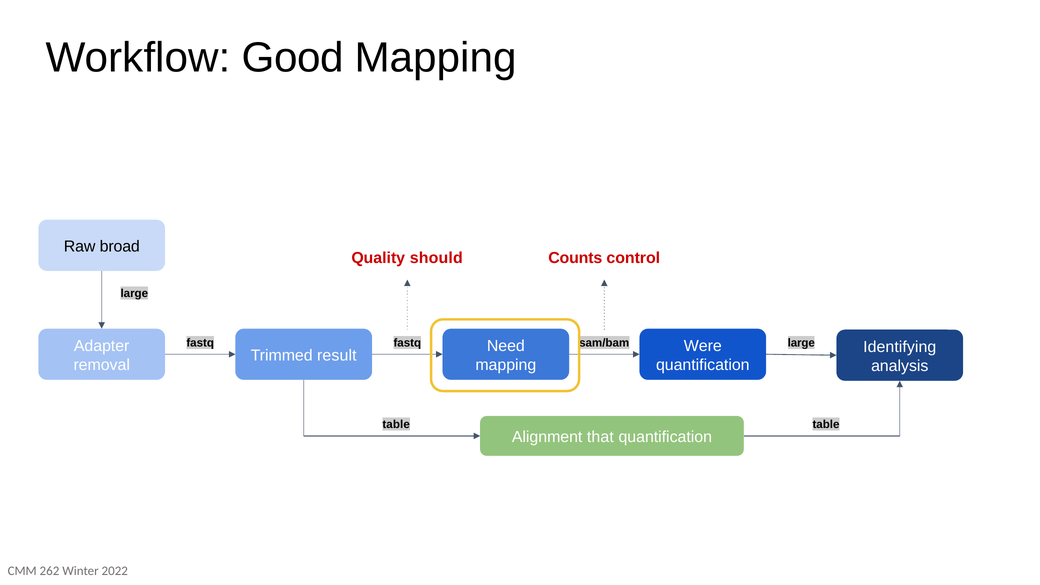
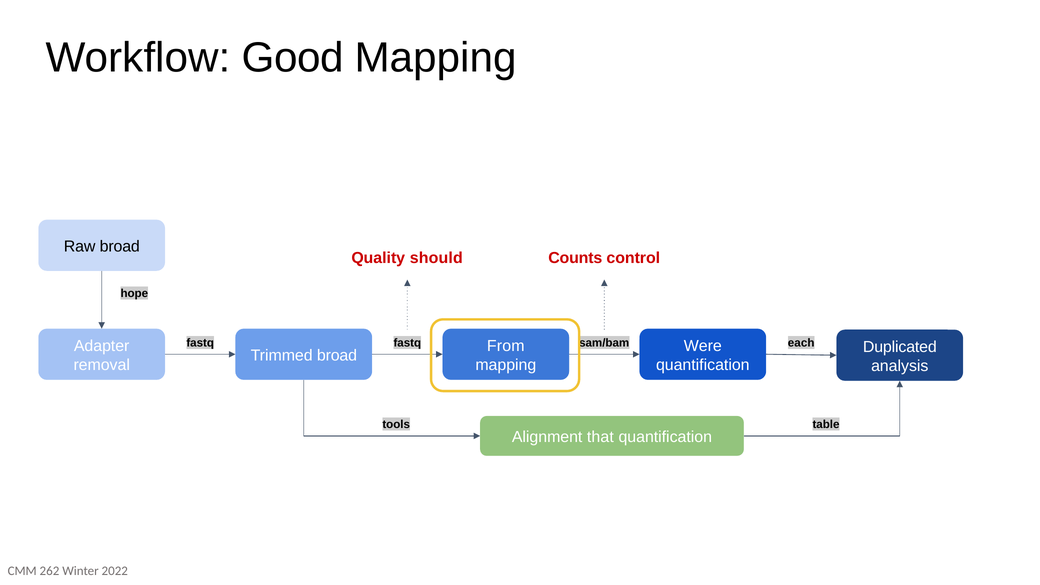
large at (134, 293): large -> hope
large at (801, 343): large -> each
Identifying: Identifying -> Duplicated
Need: Need -> From
Trimmed result: result -> broad
table at (396, 424): table -> tools
